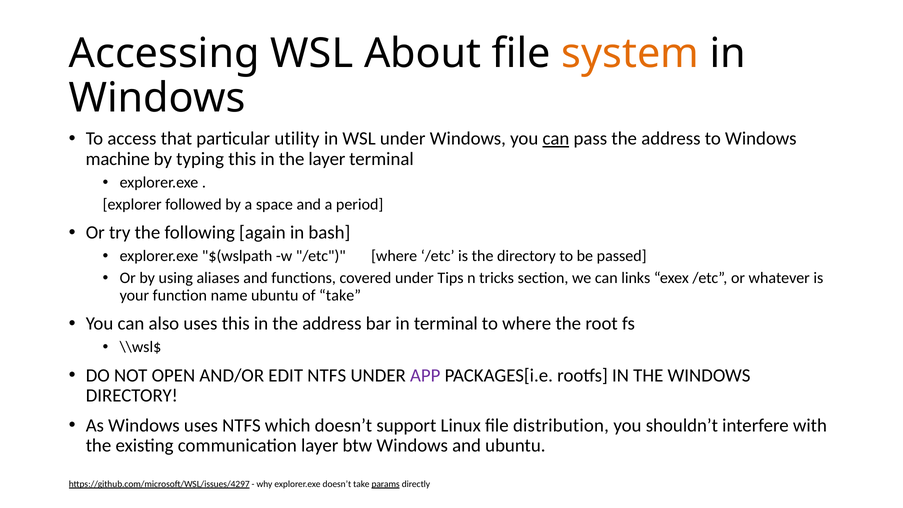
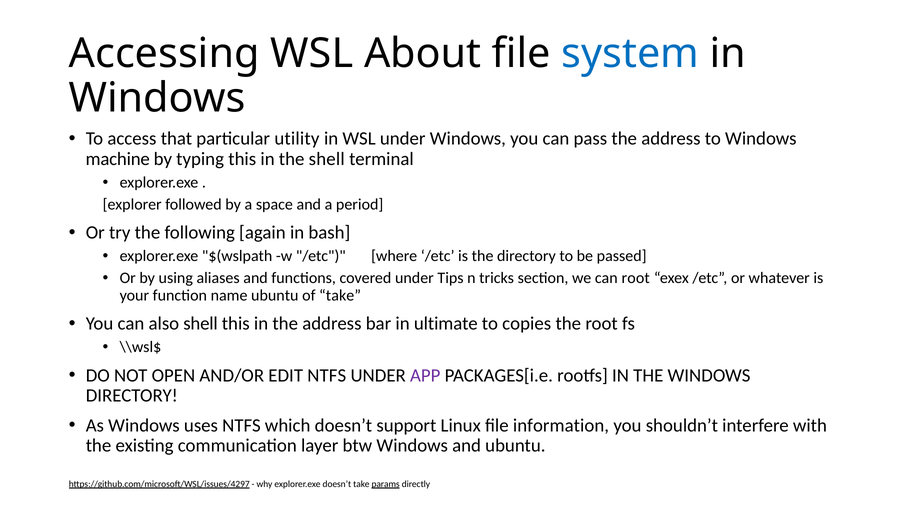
system colour: orange -> blue
can at (556, 139) underline: present -> none
the layer: layer -> shell
can links: links -> root
also uses: uses -> shell
in terminal: terminal -> ultimate
to where: where -> copies
distribution: distribution -> information
